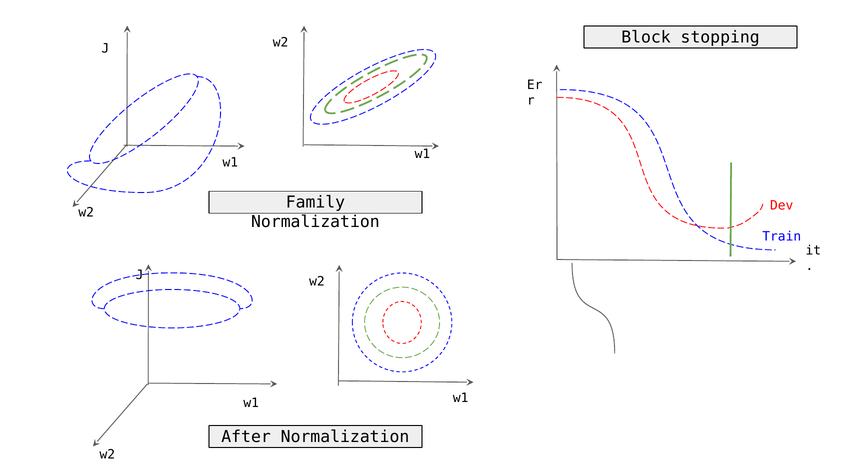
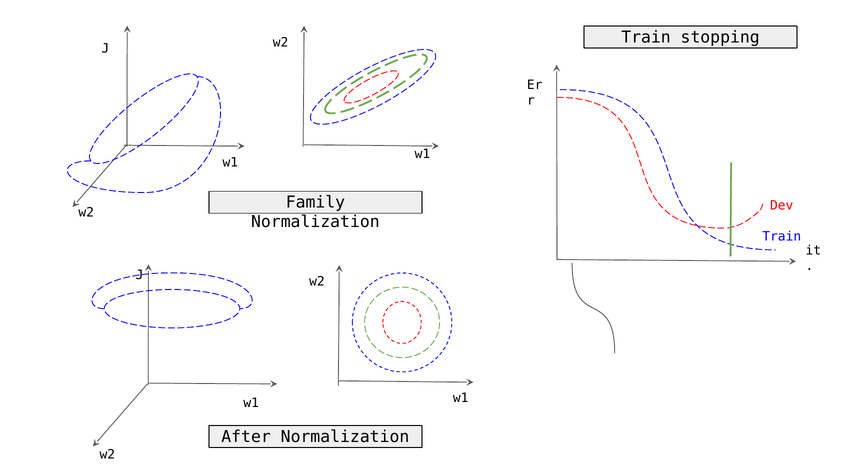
Block at (646, 37): Block -> Train
